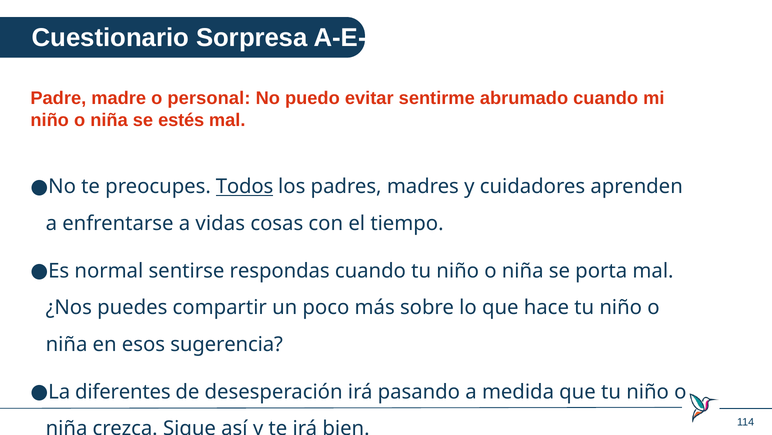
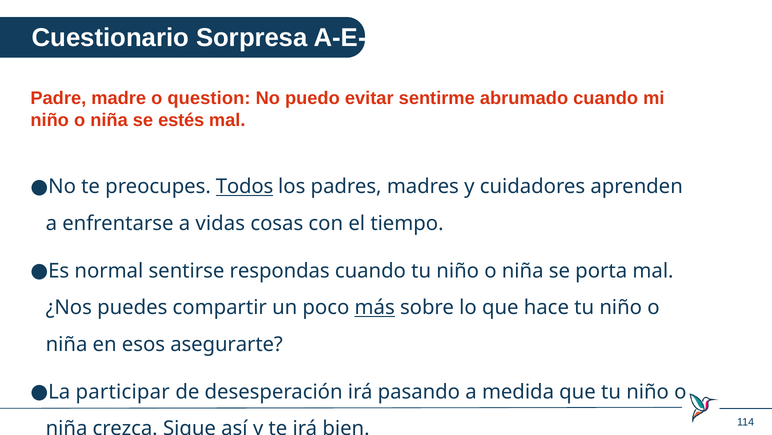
personal: personal -> question
más underline: none -> present
sugerencia: sugerencia -> asegurarte
diferentes: diferentes -> participar
